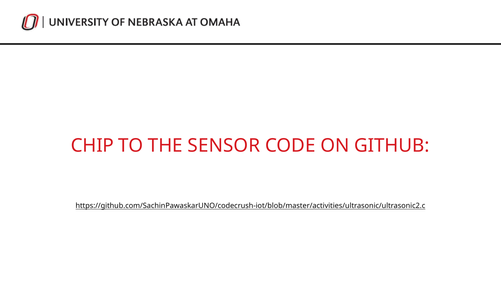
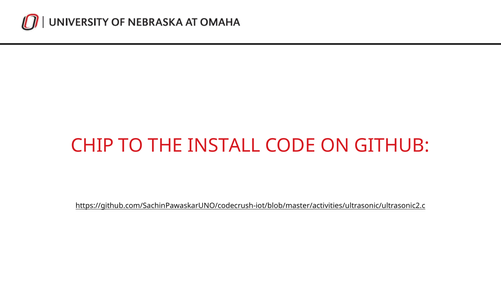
SENSOR: SENSOR -> INSTALL
